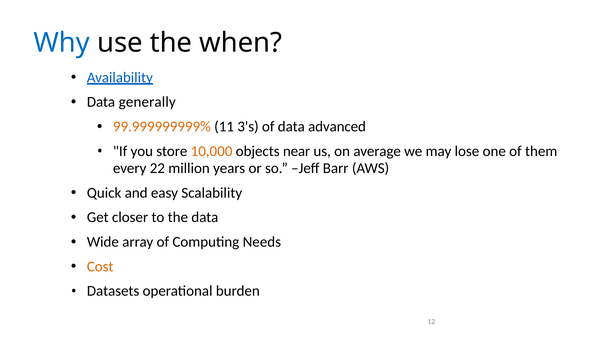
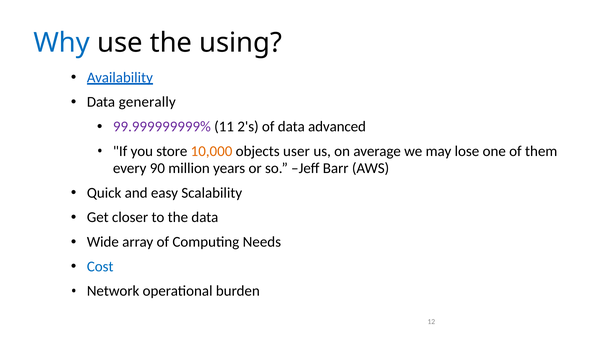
when: when -> using
99.999999999% colour: orange -> purple
3's: 3's -> 2's
near: near -> user
22: 22 -> 90
Cost colour: orange -> blue
Datasets: Datasets -> Network
